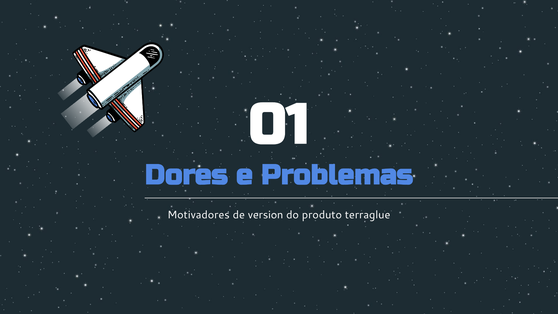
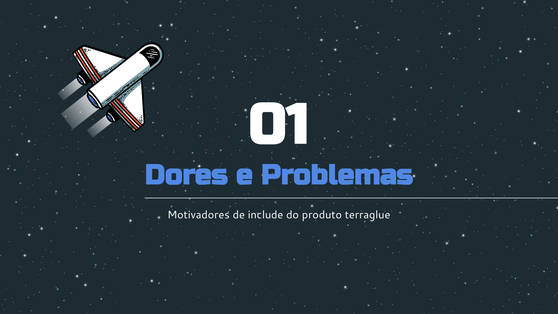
version: version -> include
